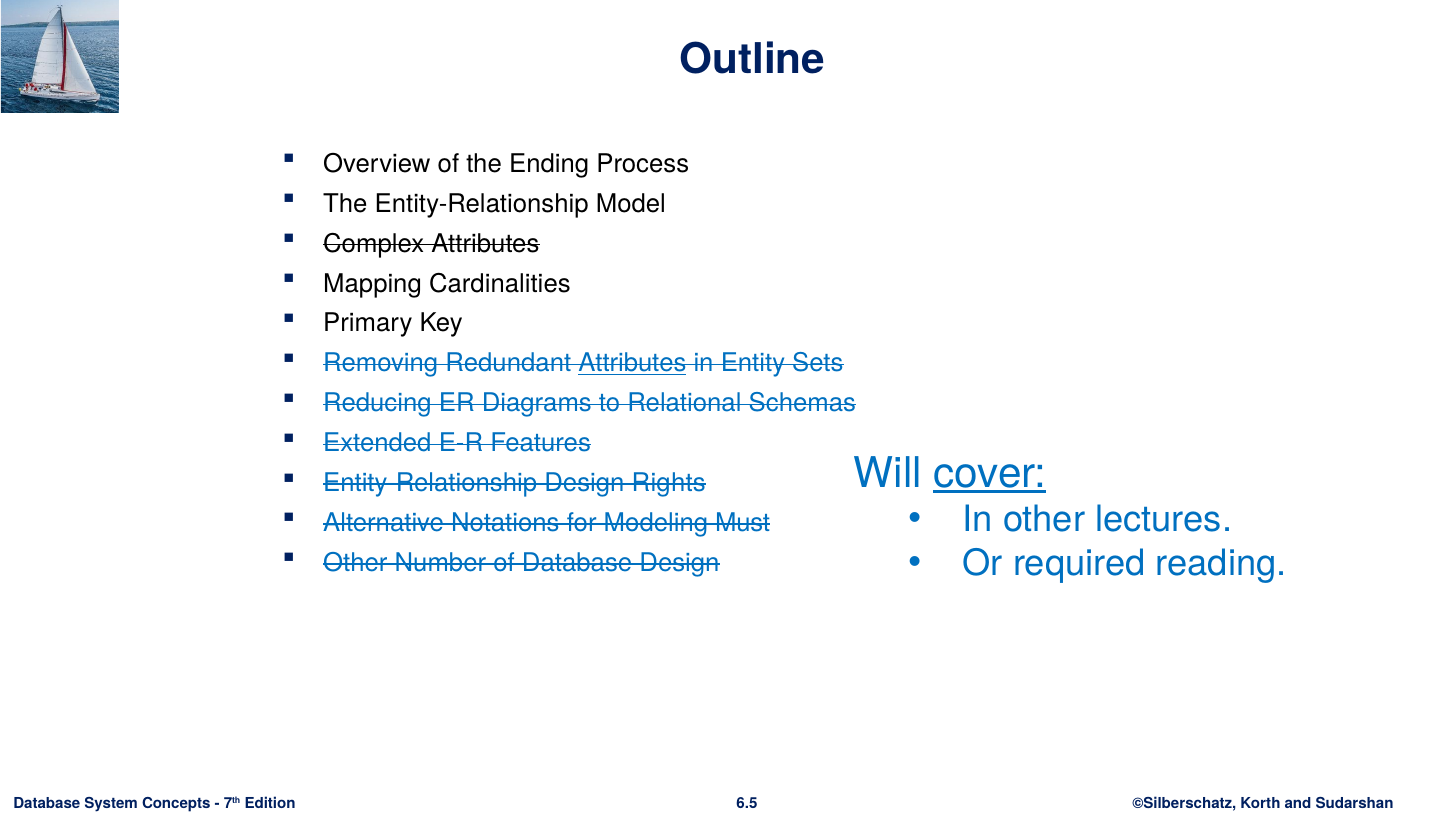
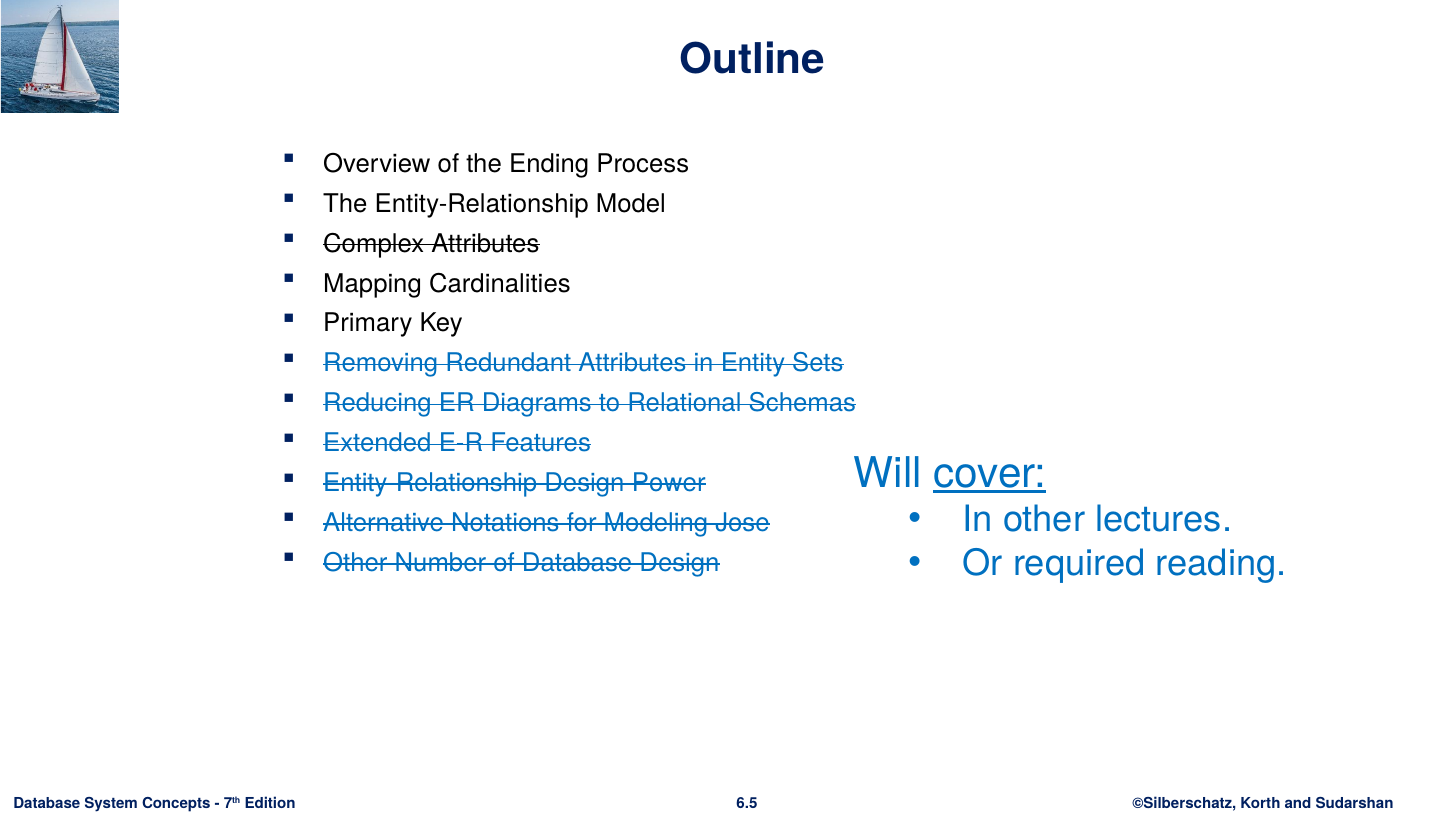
Attributes at (632, 363) underline: present -> none
Rights: Rights -> Power
Must: Must -> Jose
